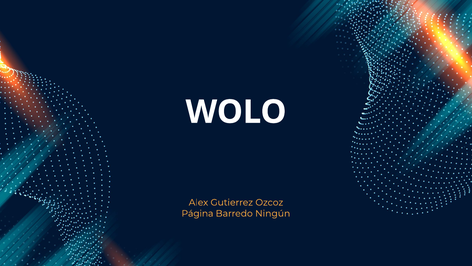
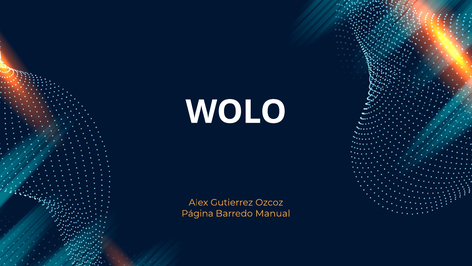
Ningún: Ningún -> Manual
